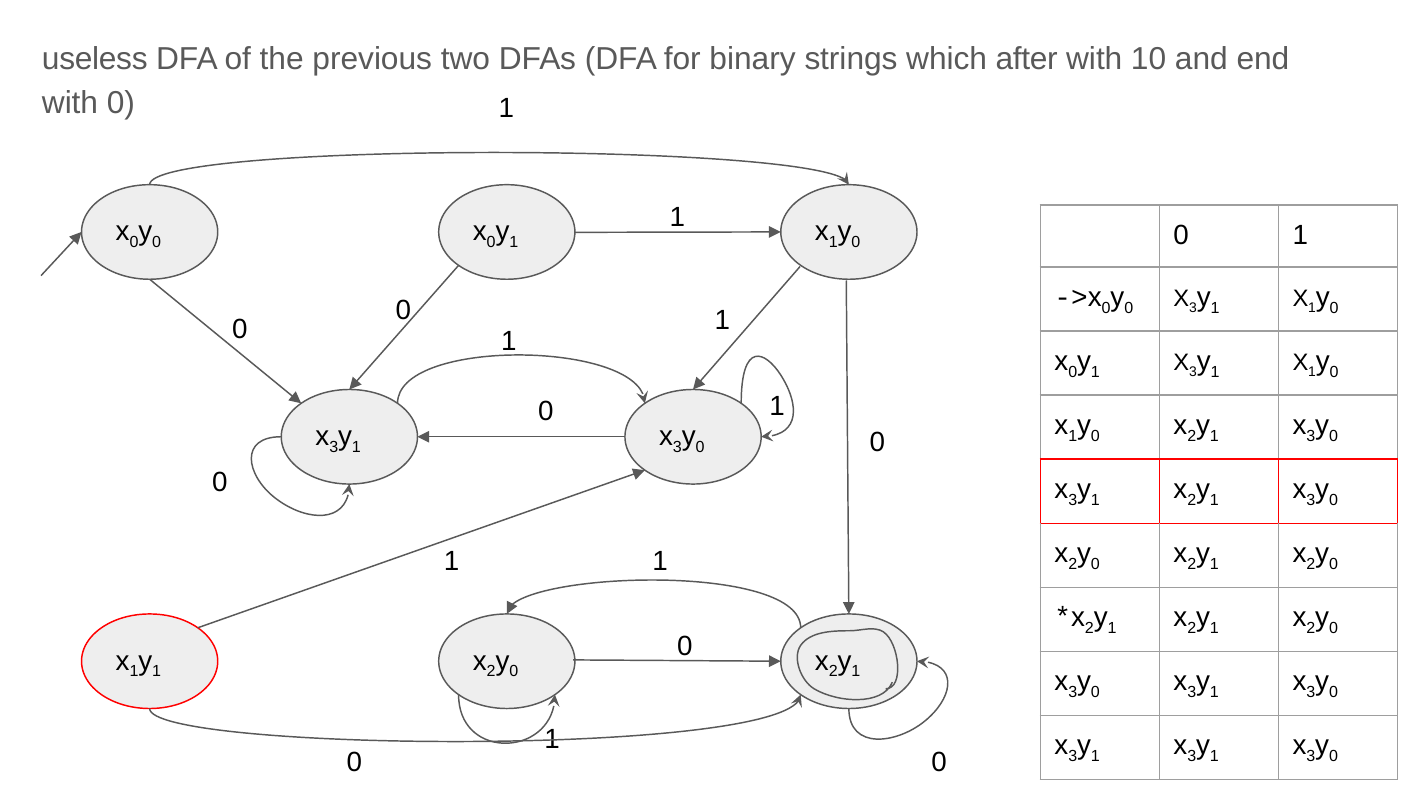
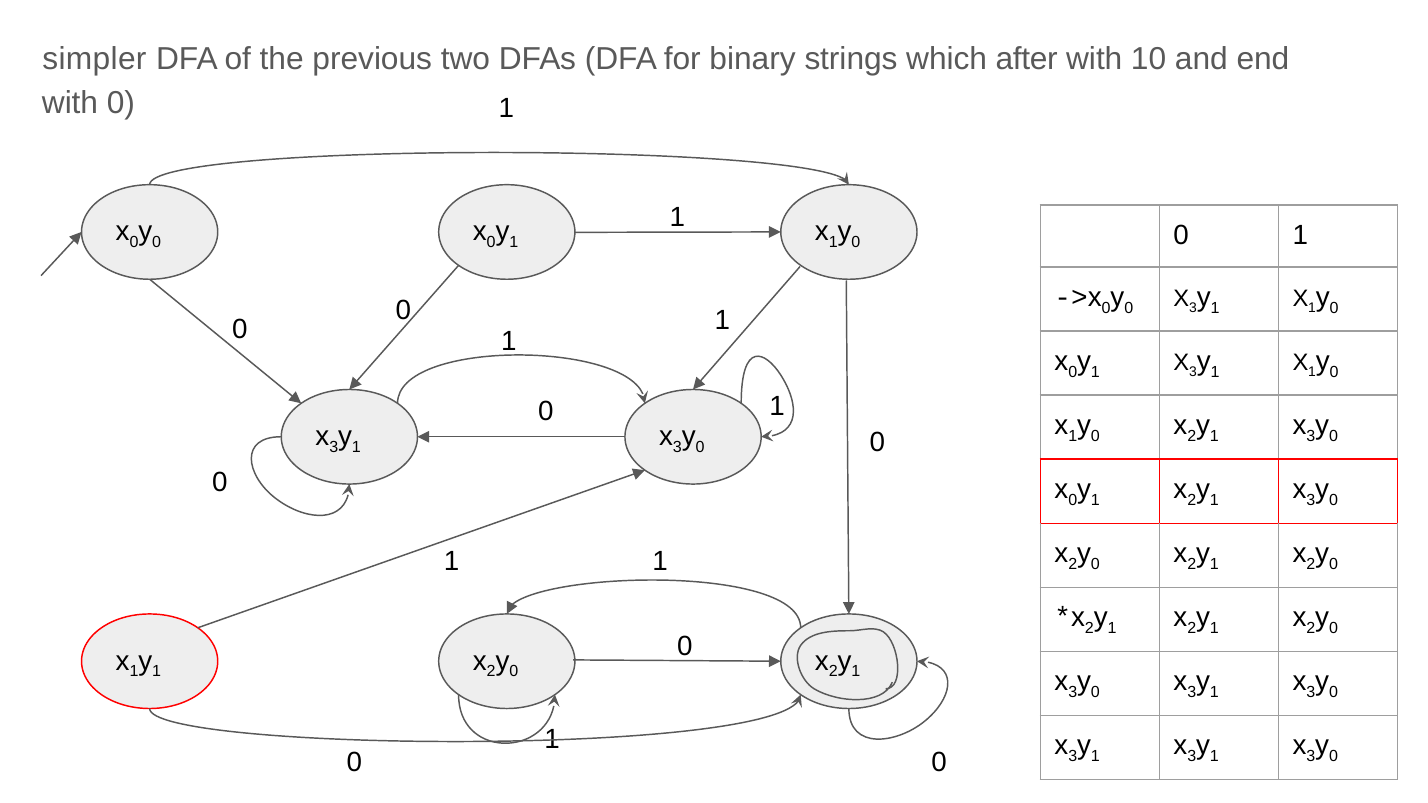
useless: useless -> simpler
3 at (1073, 500): 3 -> 0
